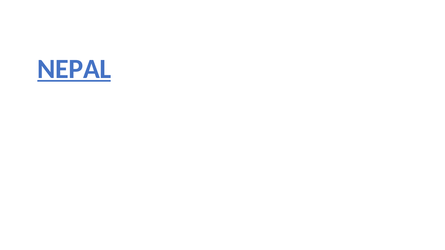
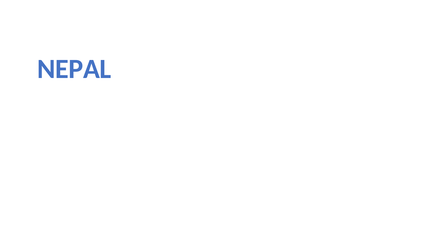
NEPAL underline: present -> none
